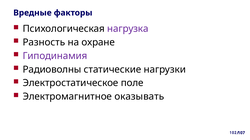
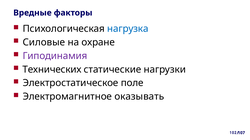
нагрузка colour: purple -> blue
Разность: Разность -> Силовые
Радиоволны: Радиоволны -> Технических
